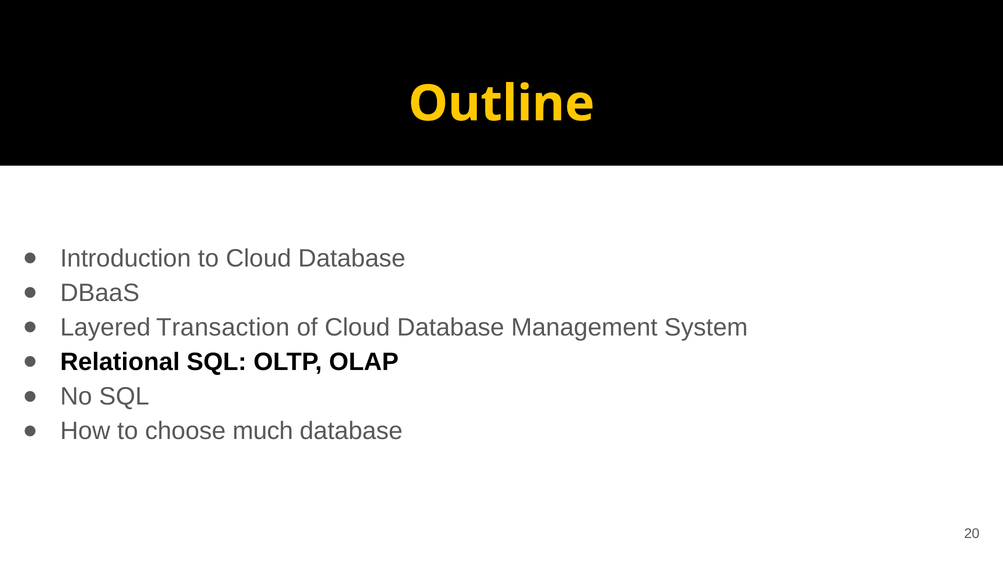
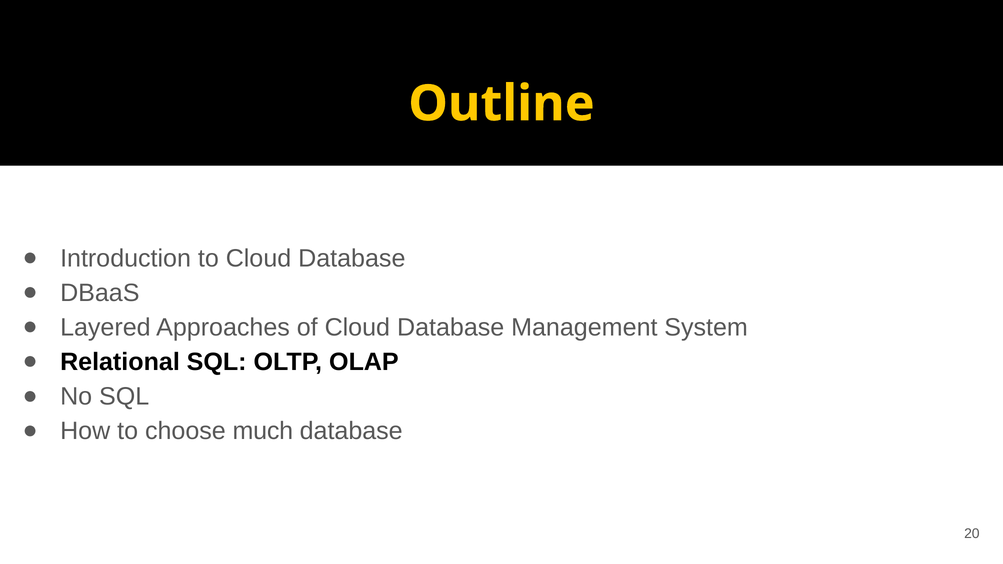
Transaction: Transaction -> Approaches
